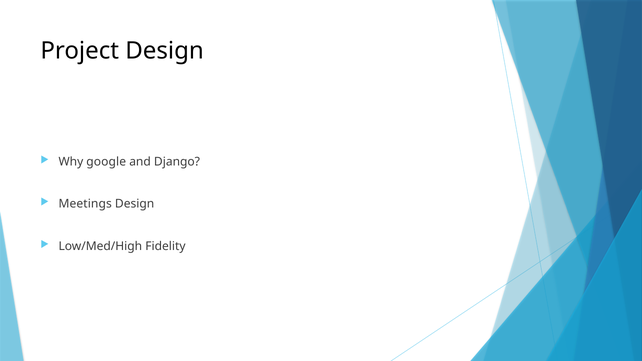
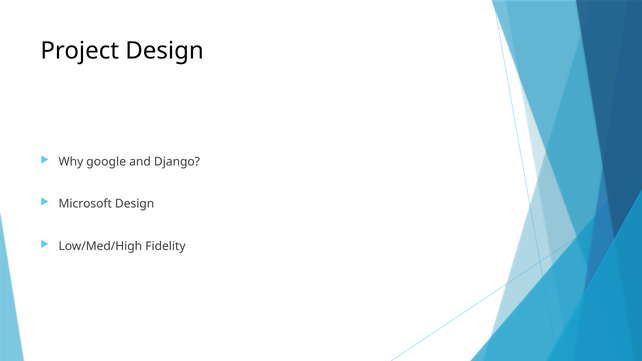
Meetings: Meetings -> Microsoft
